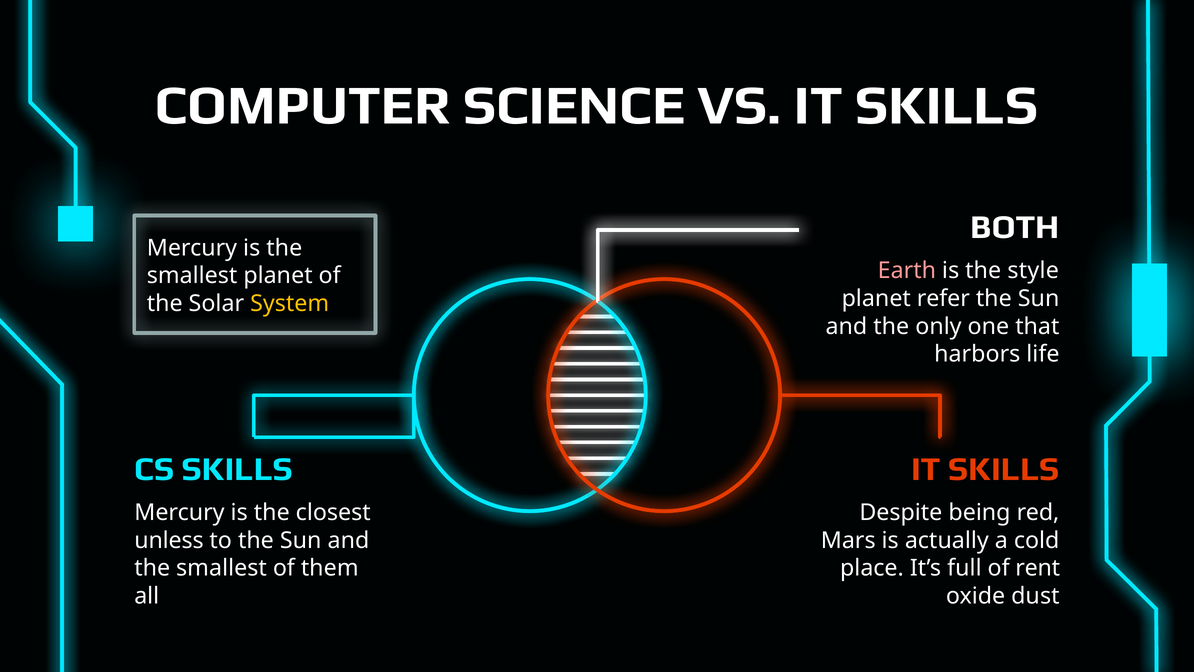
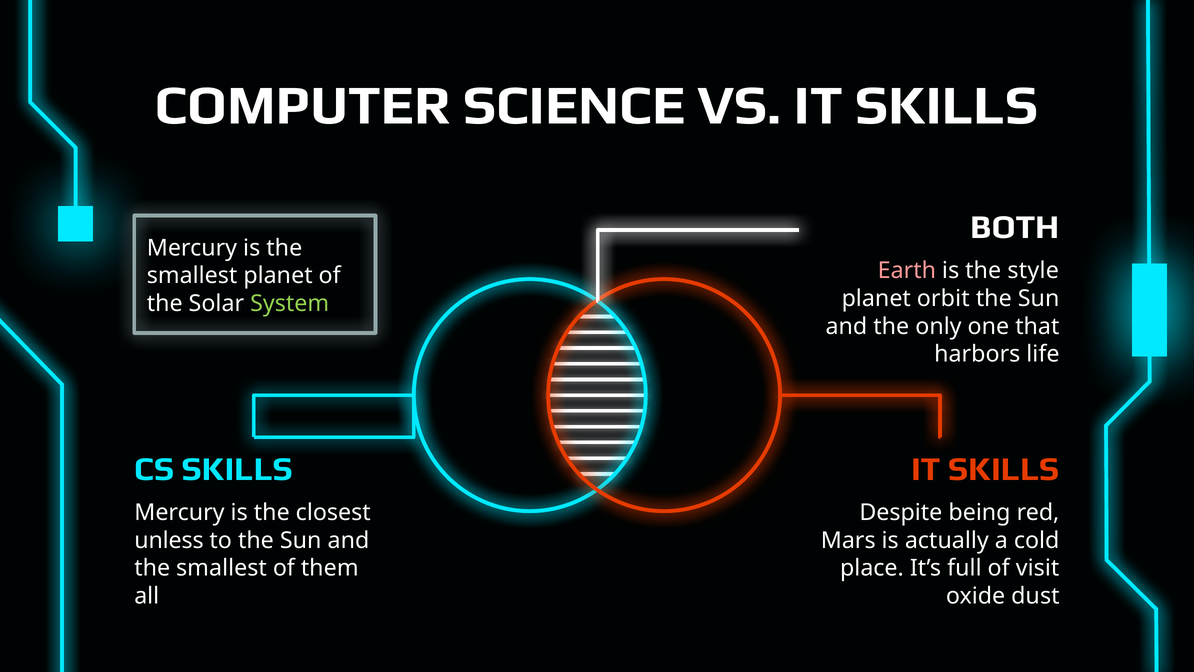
refer: refer -> orbit
System colour: yellow -> light green
rent: rent -> visit
